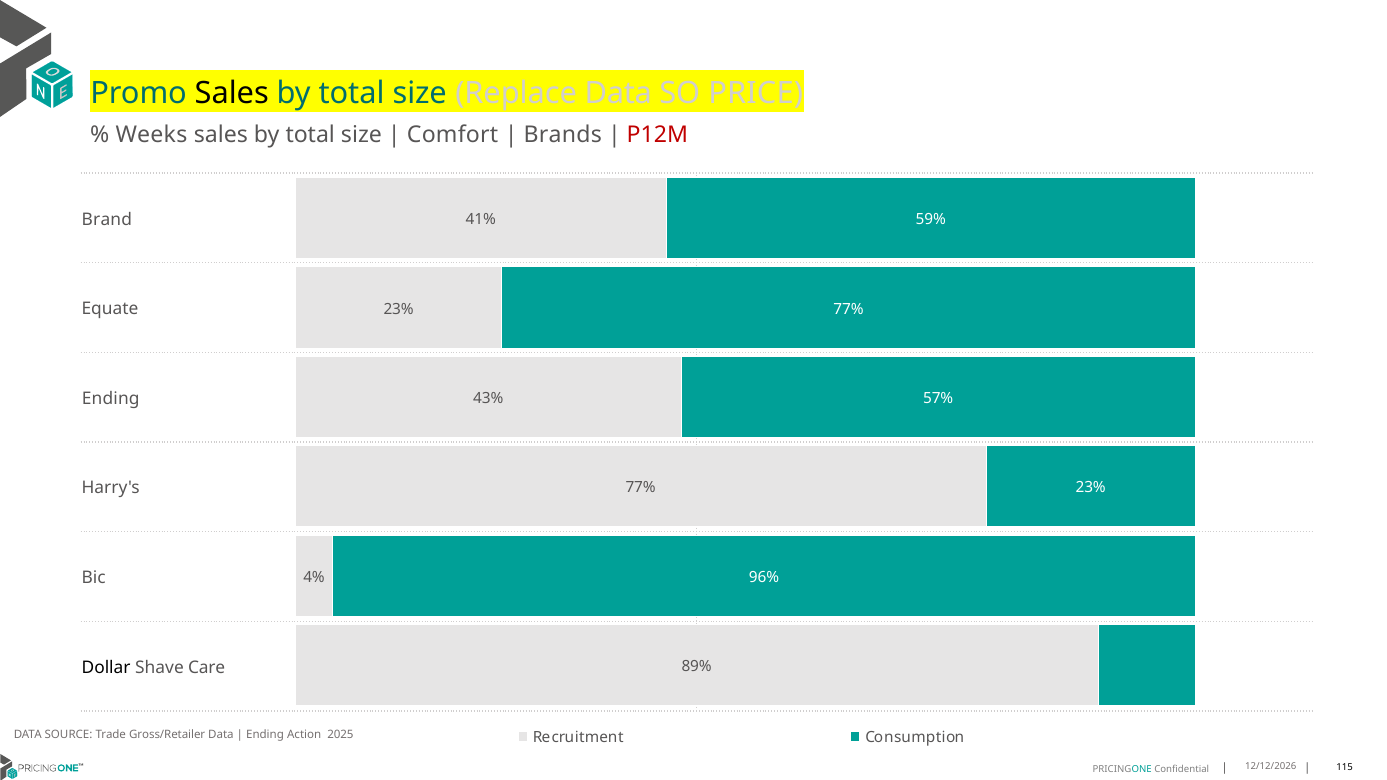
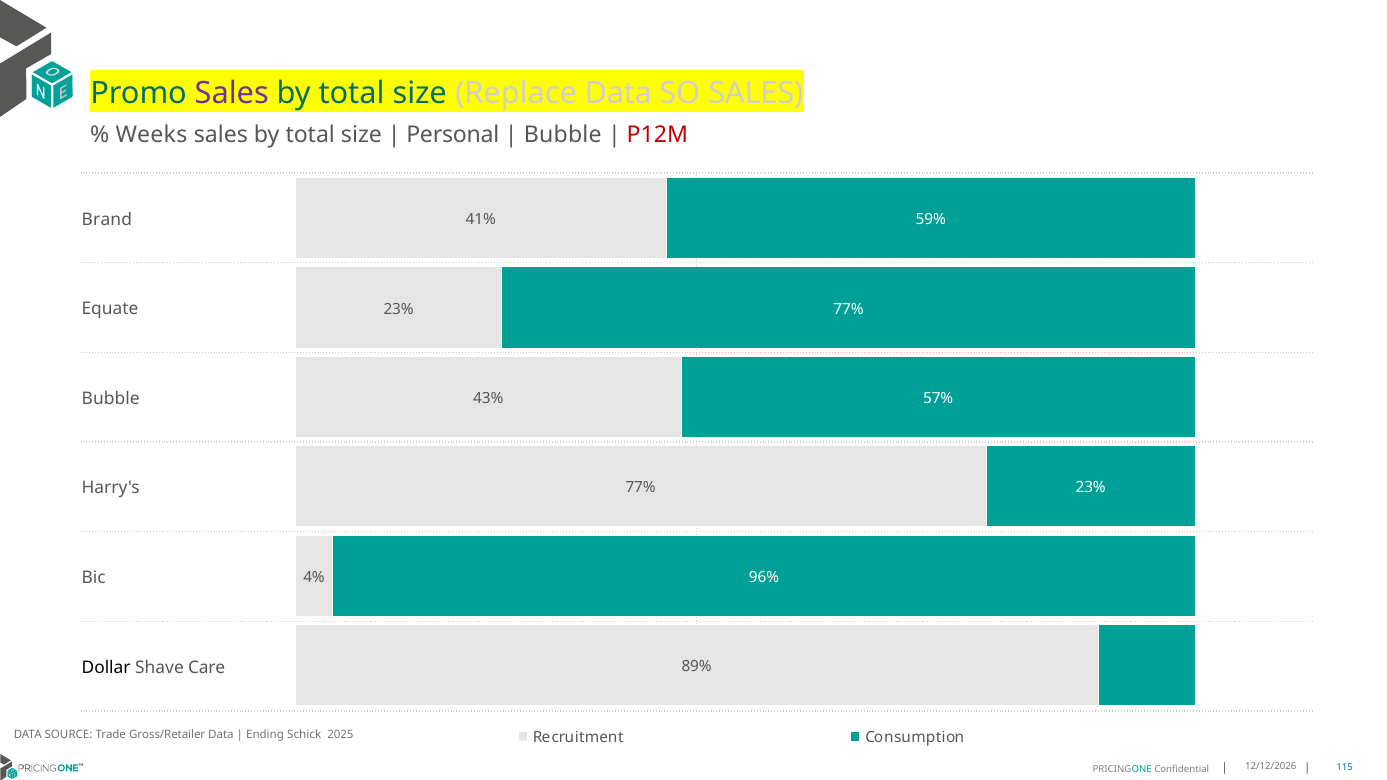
Sales at (232, 93) colour: black -> purple
SO PRICE: PRICE -> SALES
Comfort: Comfort -> Personal
Brands at (563, 135): Brands -> Bubble
Ending at (111, 399): Ending -> Bubble
Action: Action -> Schick
115 colour: black -> blue
